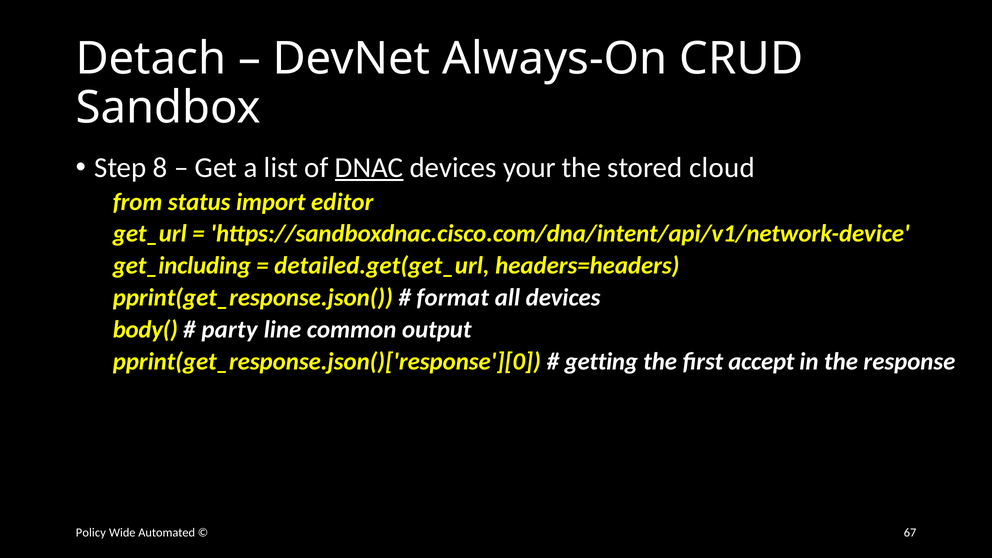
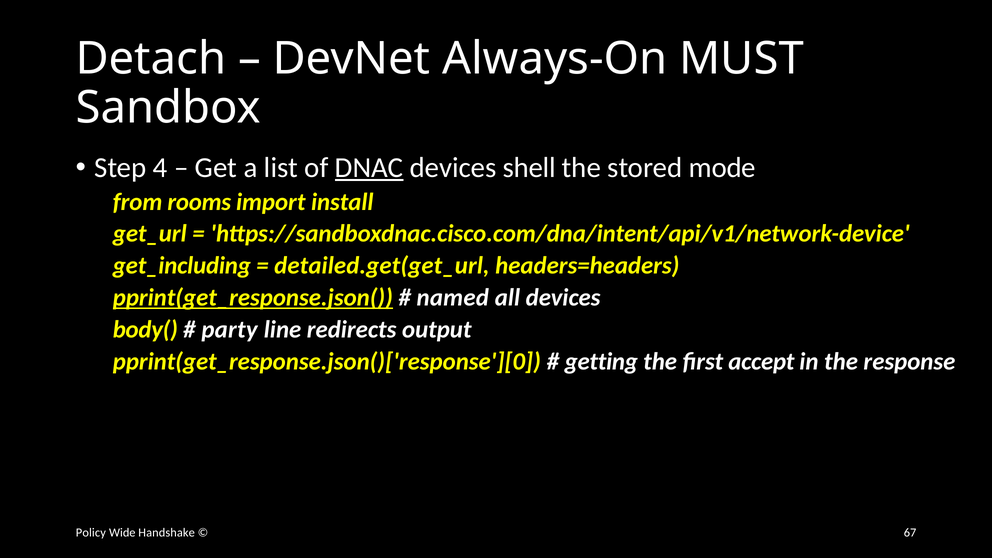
CRUD: CRUD -> MUST
8: 8 -> 4
your: your -> shell
cloud: cloud -> mode
status: status -> rooms
editor: editor -> install
pprint(get_response.json( underline: none -> present
format: format -> named
common: common -> redirects
Automated: Automated -> Handshake
